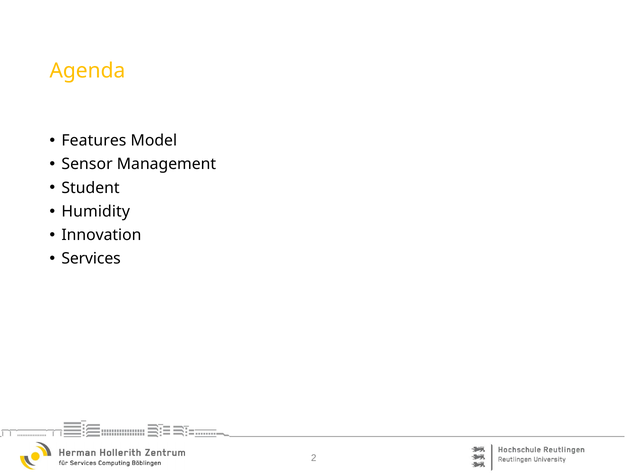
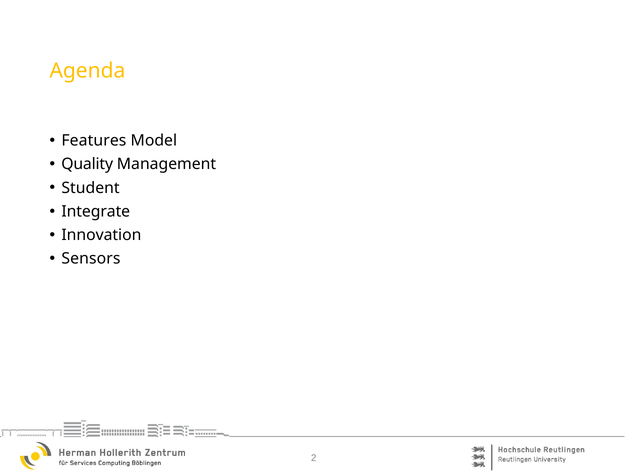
Sensor: Sensor -> Quality
Humidity: Humidity -> Integrate
Services: Services -> Sensors
